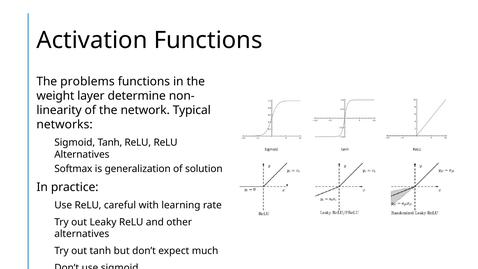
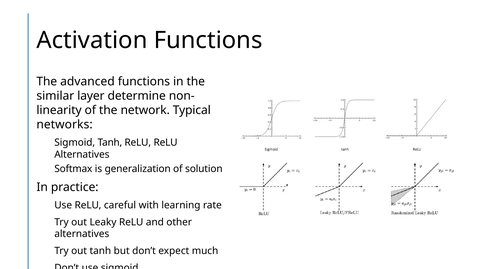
problems: problems -> advanced
weight: weight -> similar
